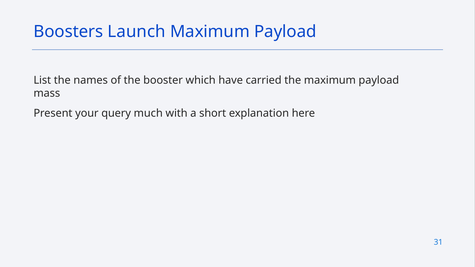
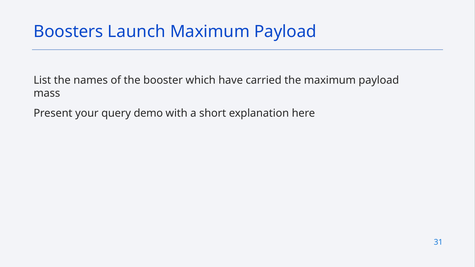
much: much -> demo
